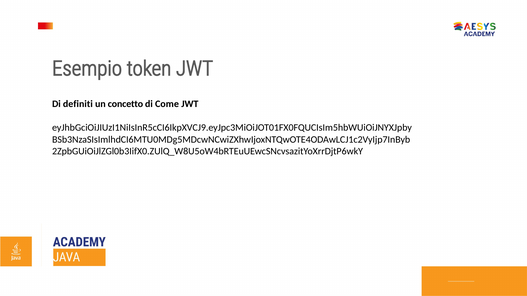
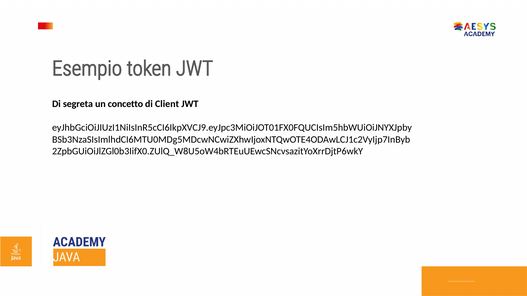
definiti: definiti -> segreta
Come: Come -> Client
